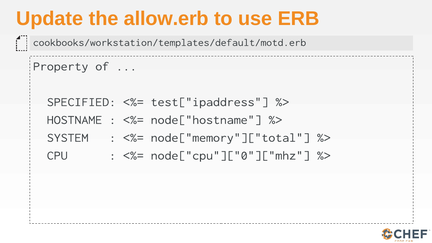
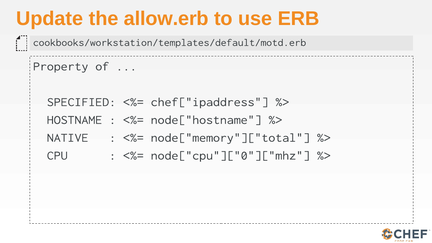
test["ipaddress: test["ipaddress -> chef["ipaddress
SYSTEM: SYSTEM -> NATIVE
